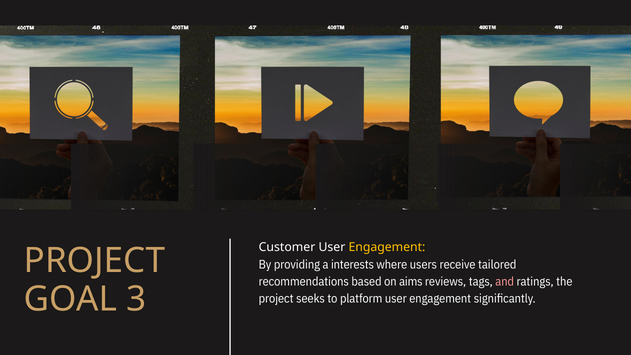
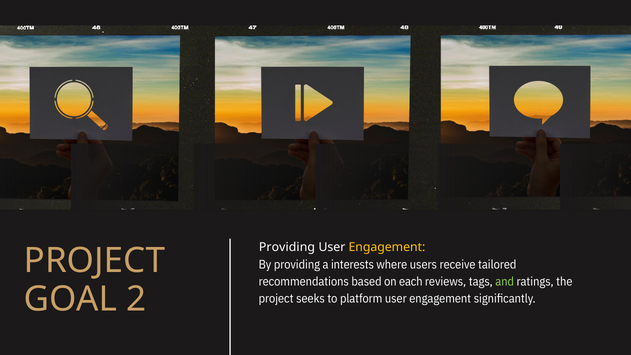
Customer at (287, 247): Customer -> Providing
aims: aims -> each
and colour: pink -> light green
3: 3 -> 2
